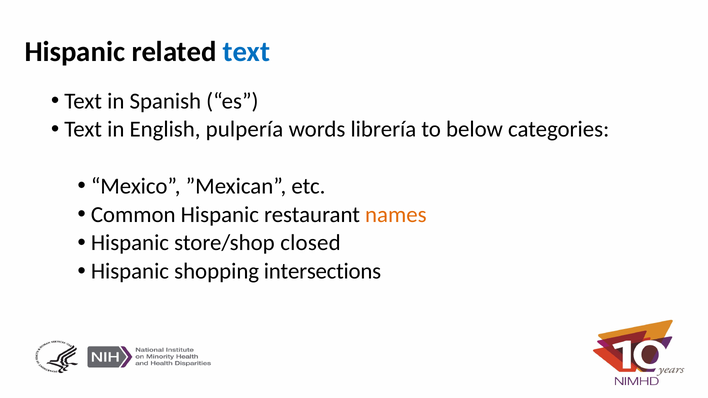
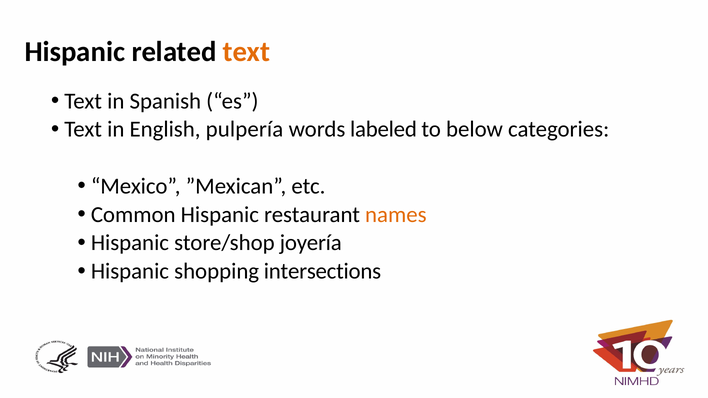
text at (246, 52) colour: blue -> orange
librería: librería -> labeled
closed: closed -> joyería
